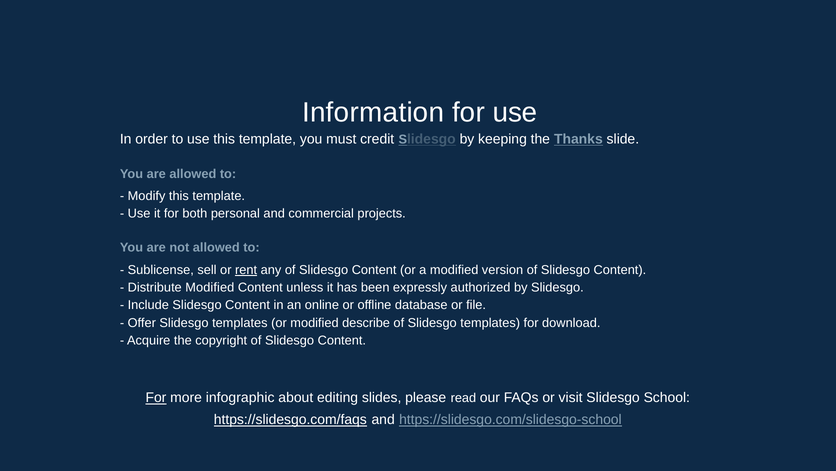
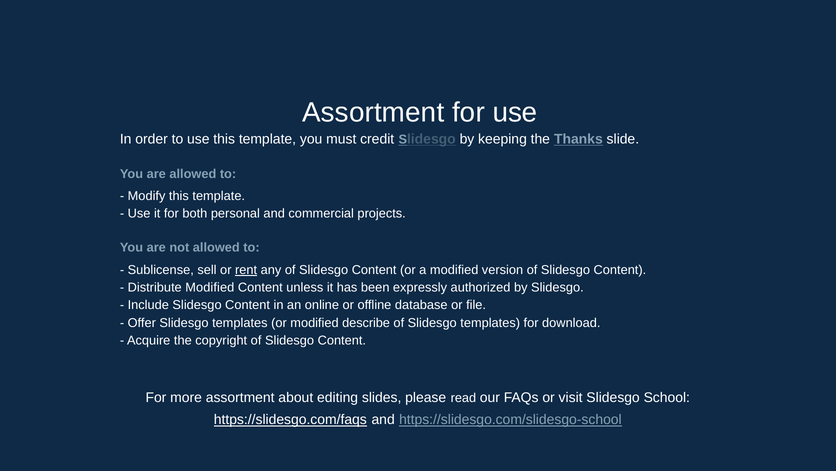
Information at (373, 112): Information -> Assortment
For at (156, 397) underline: present -> none
more infographic: infographic -> assortment
